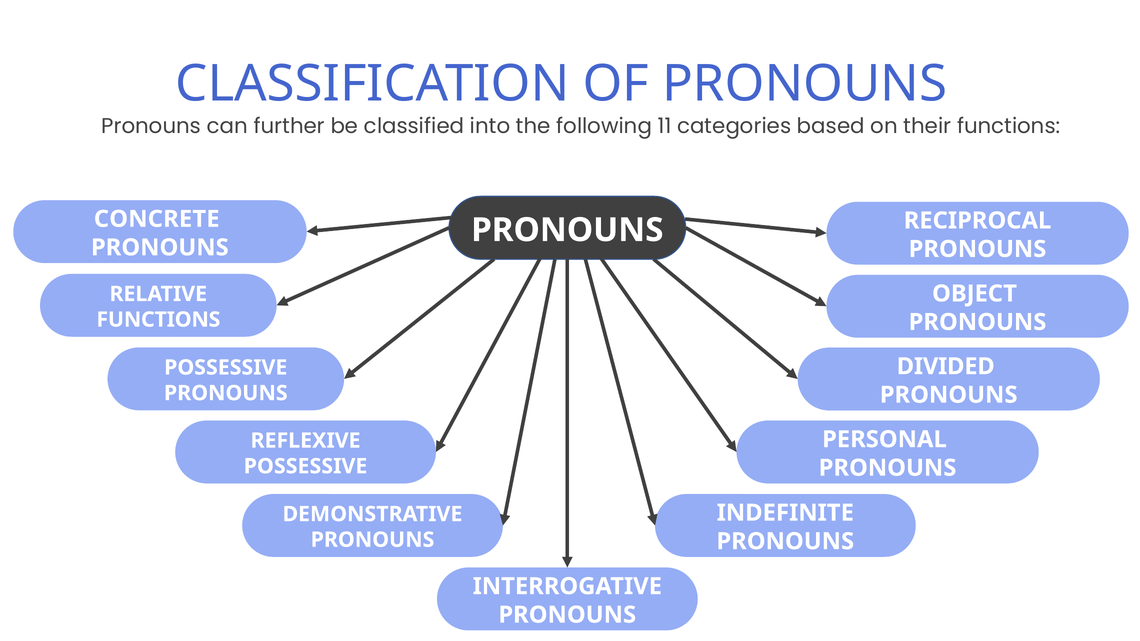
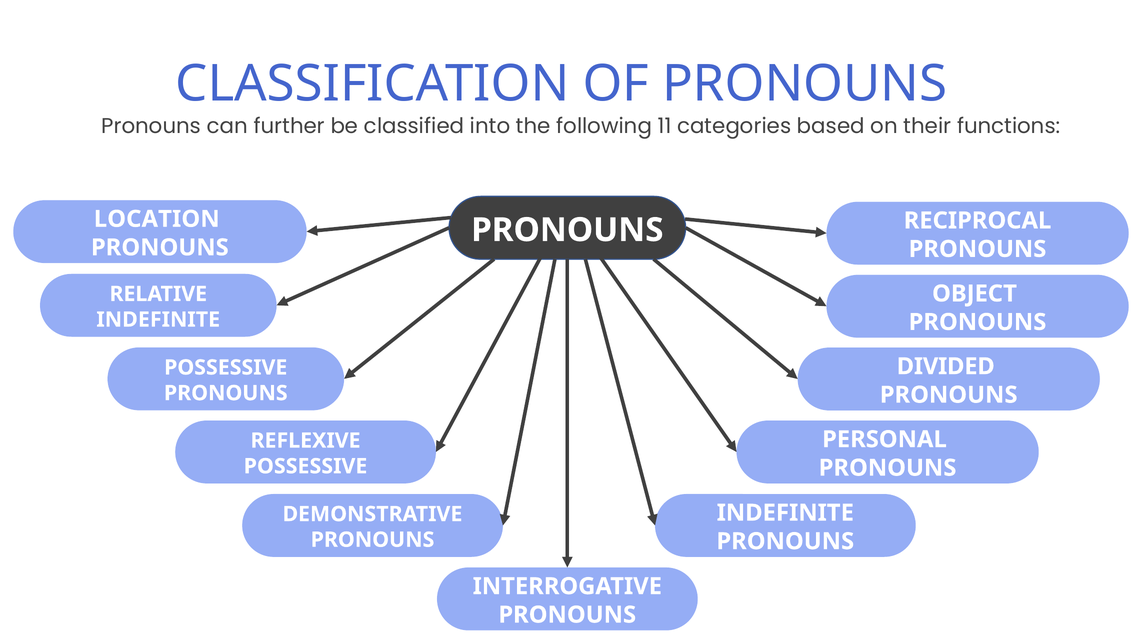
CONCRETE: CONCRETE -> LOCATION
FUNCTIONS at (158, 320): FUNCTIONS -> INDEFINITE
